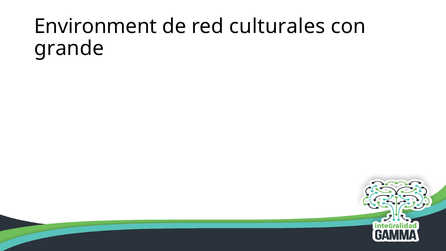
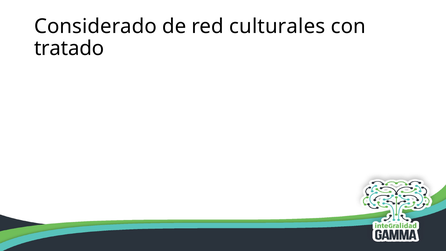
Environment: Environment -> Considerado
grande: grande -> tratado
